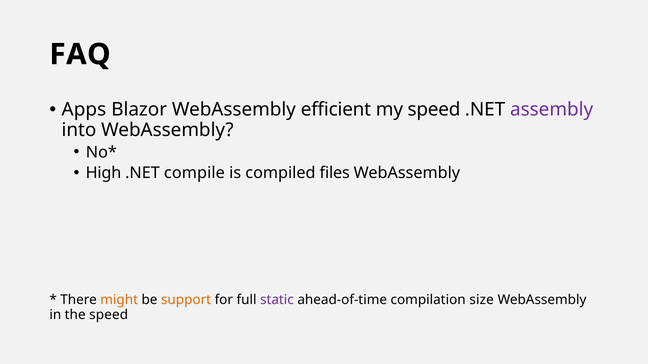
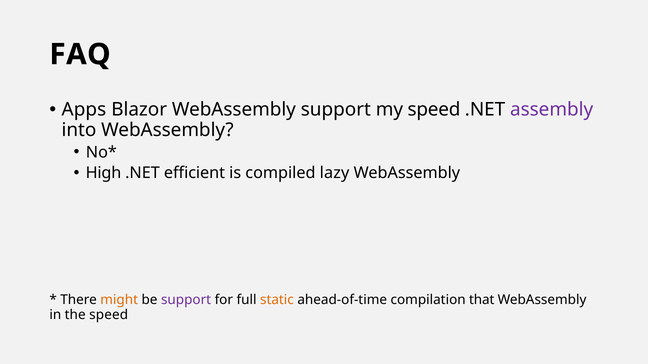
WebAssembly efficient: efficient -> support
compile: compile -> efficient
files: files -> lazy
support at (186, 300) colour: orange -> purple
static colour: purple -> orange
size: size -> that
